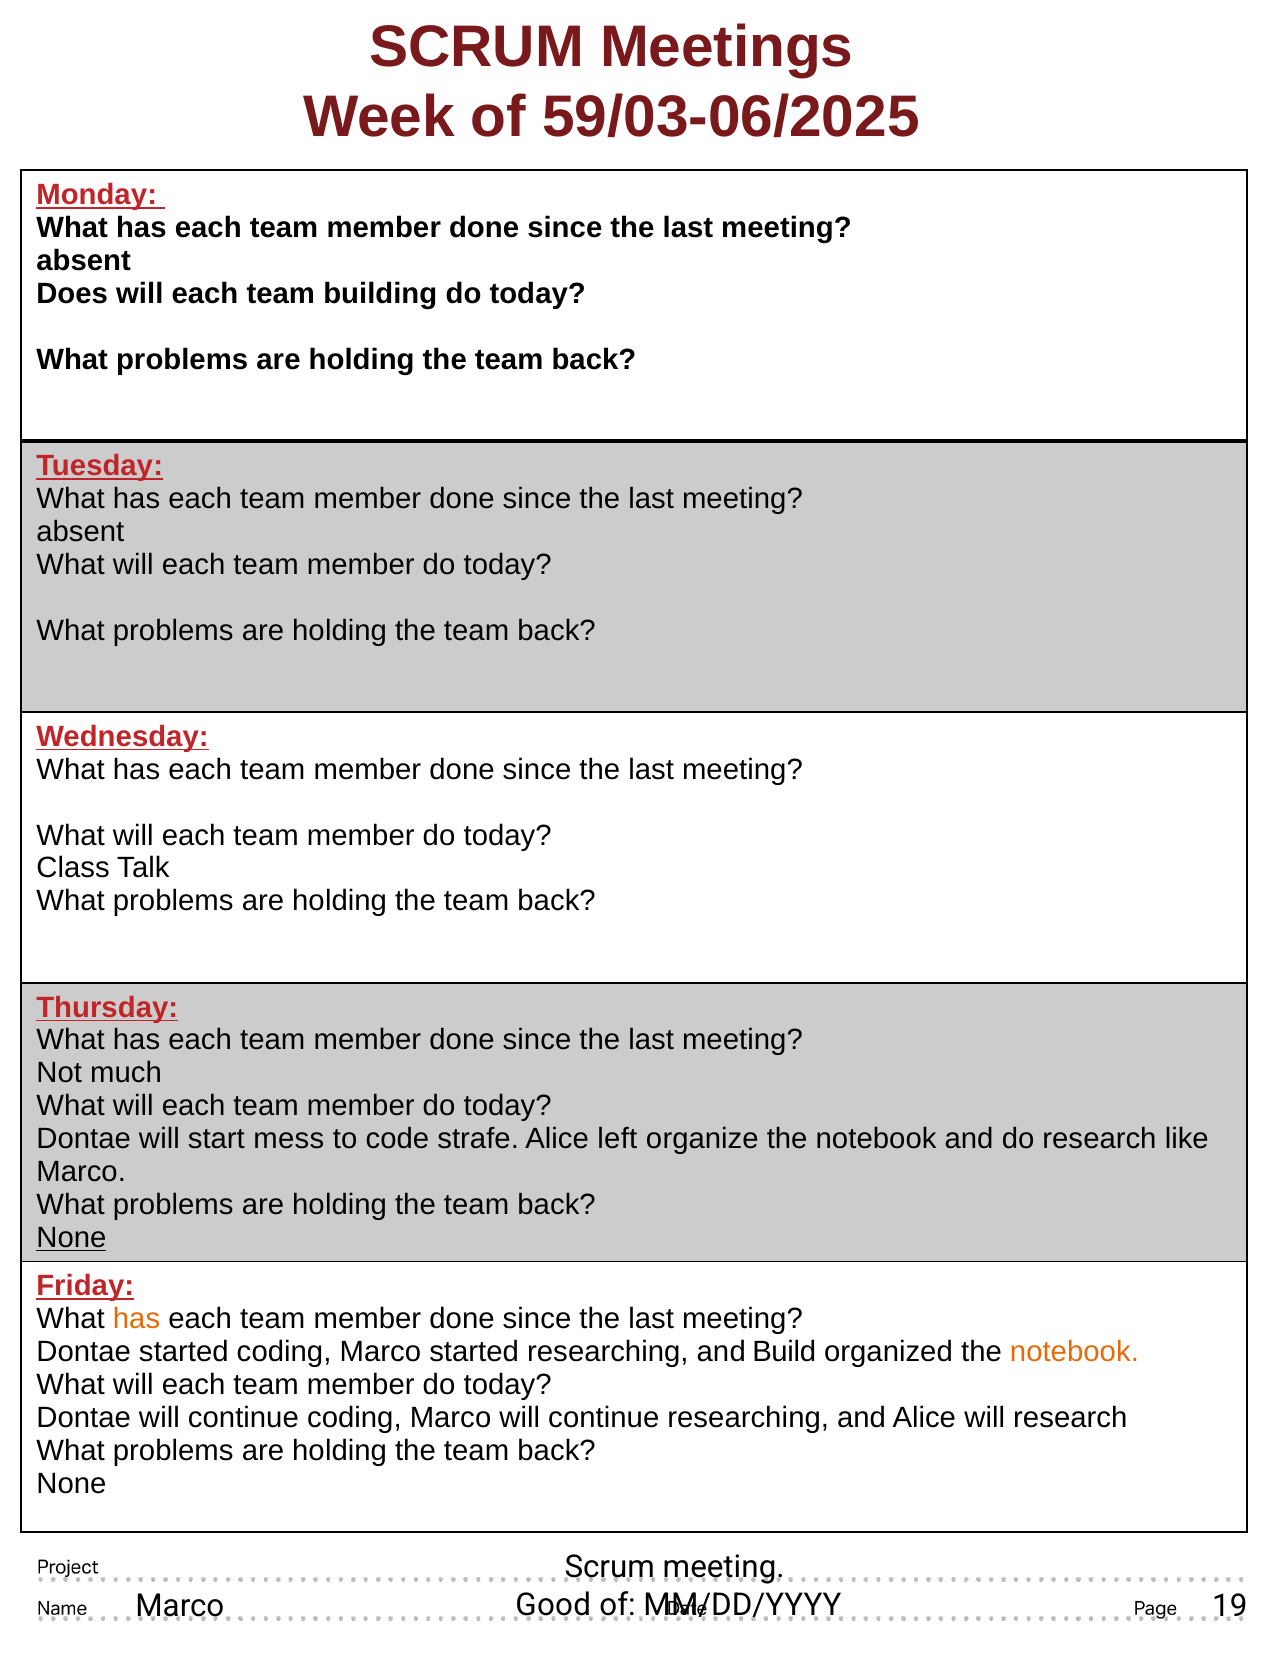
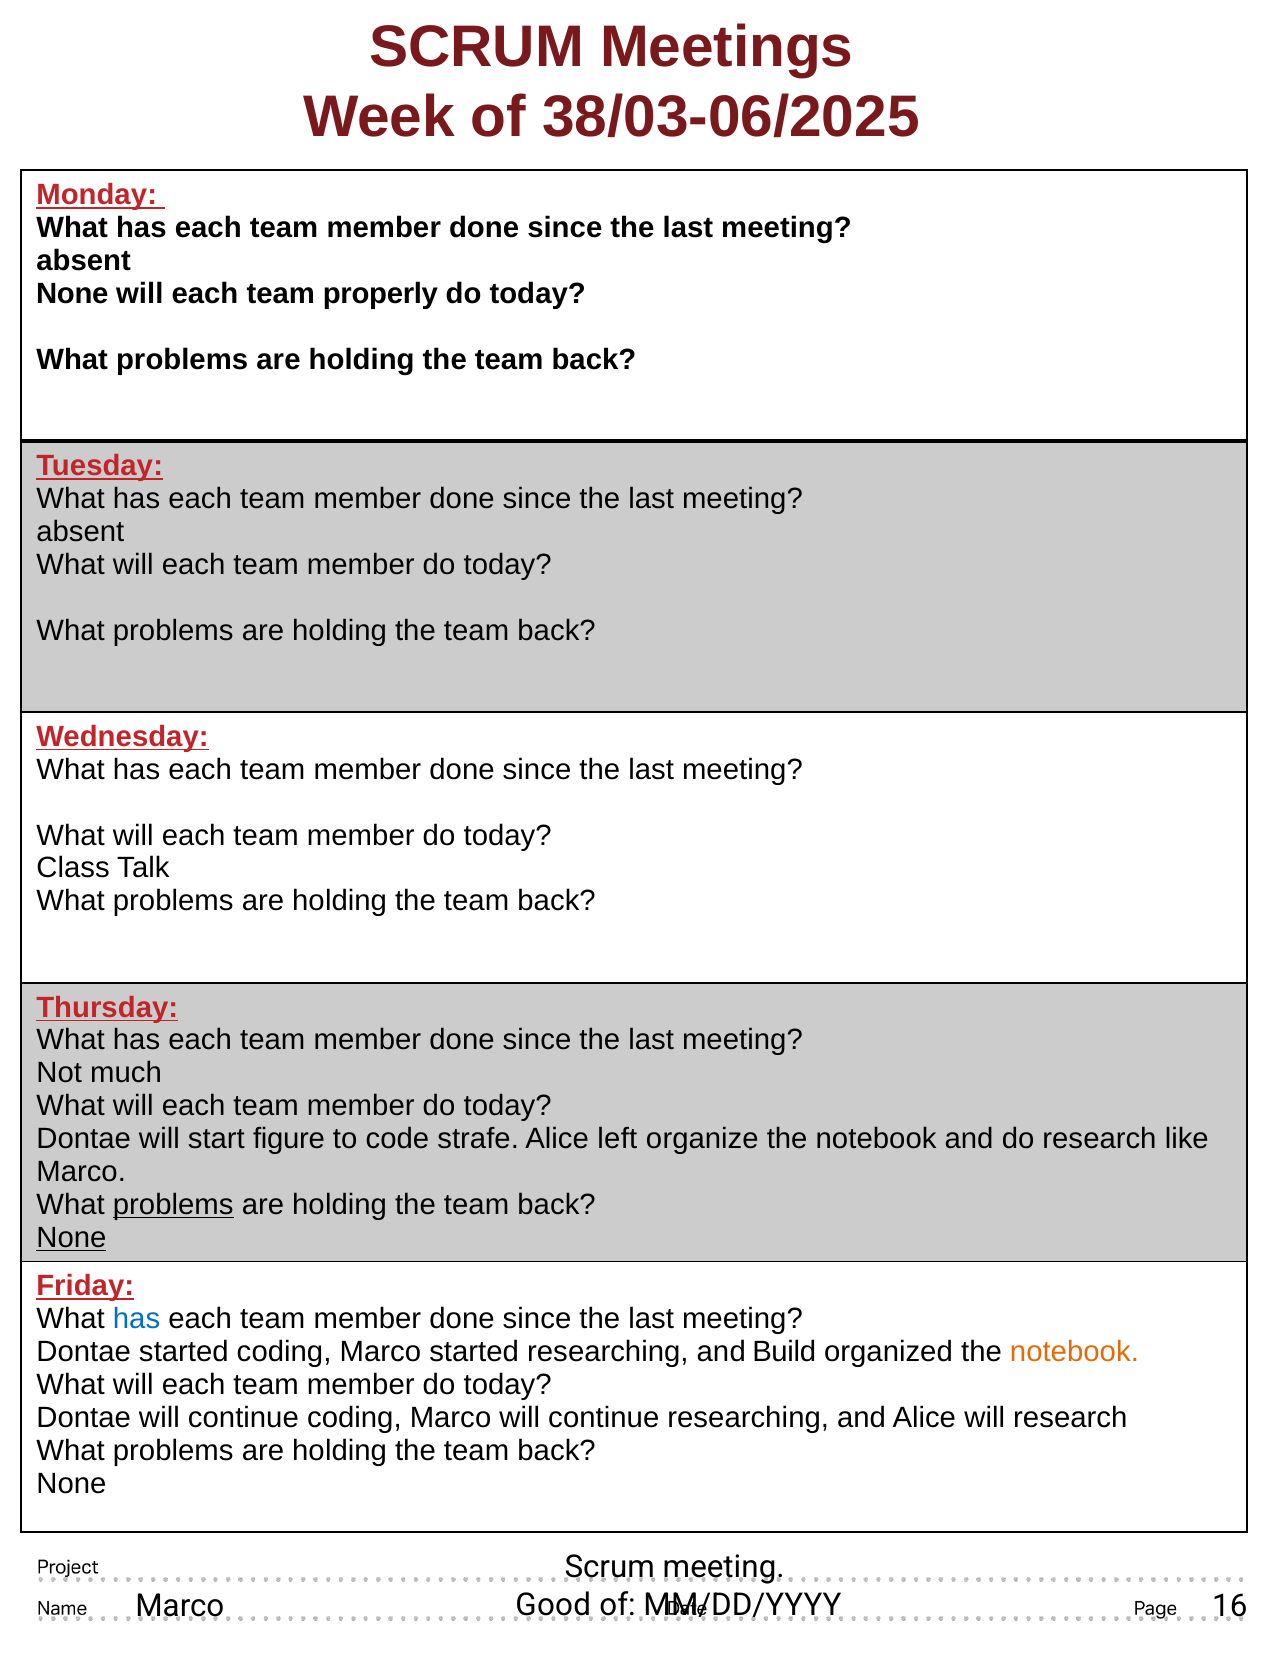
59/03-06/2025: 59/03-06/2025 -> 38/03-06/2025
Does at (72, 294): Does -> None
building: building -> properly
mess: mess -> figure
problems at (173, 1205) underline: none -> present
has at (137, 1319) colour: orange -> blue
19: 19 -> 16
